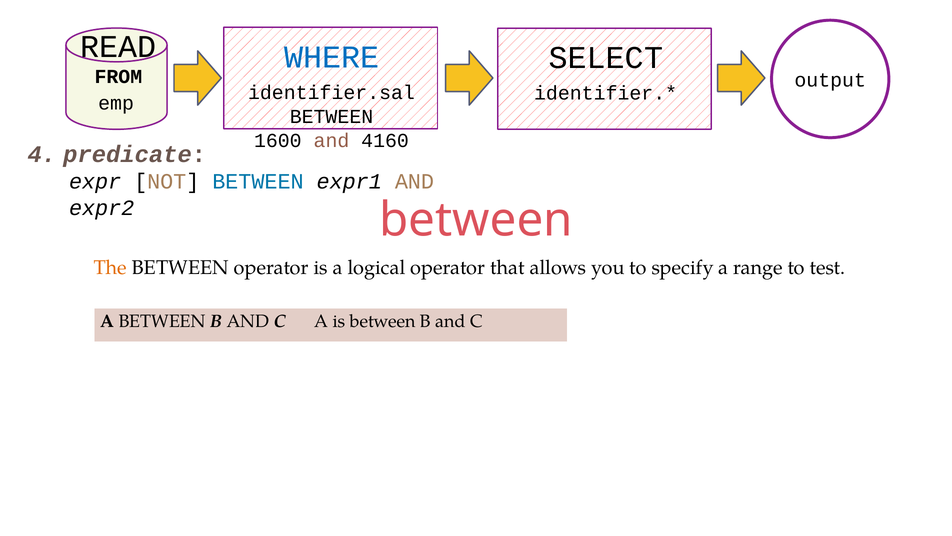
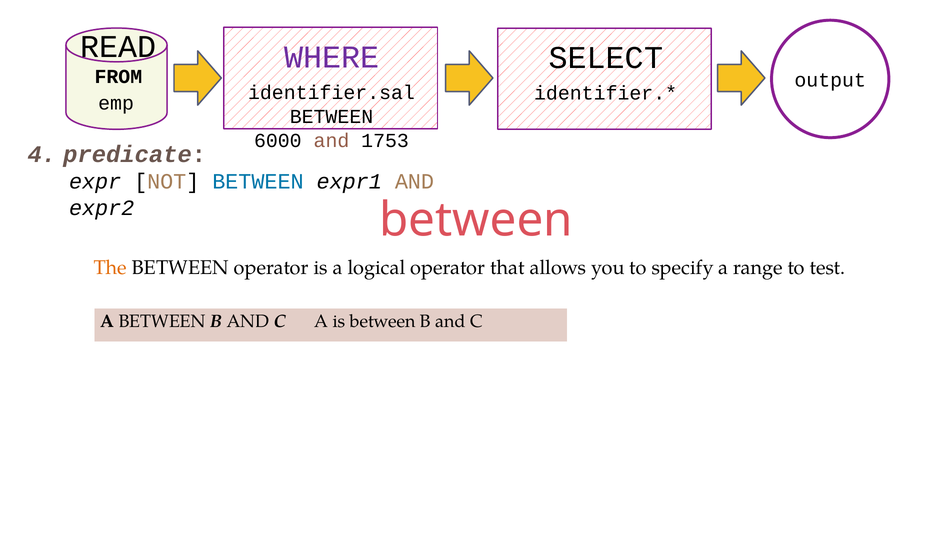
WHERE colour: blue -> purple
1600: 1600 -> 6000
4160: 4160 -> 1753
